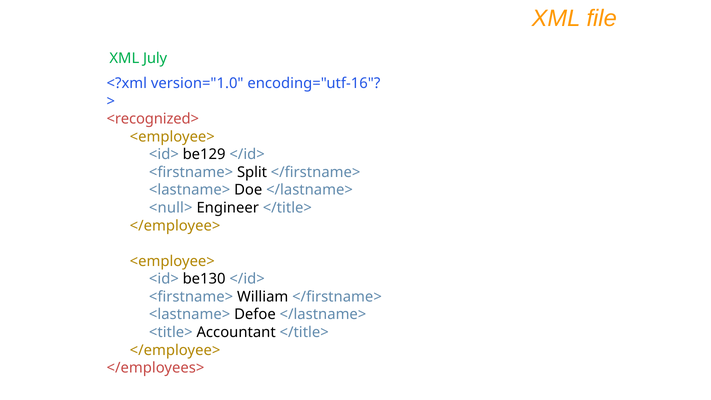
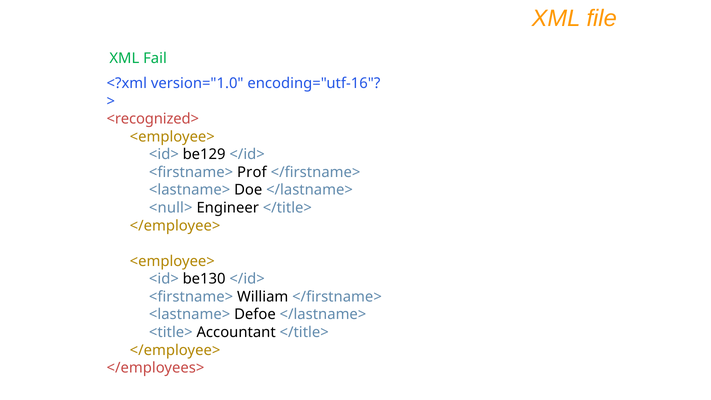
July: July -> Fail
Split: Split -> Prof
